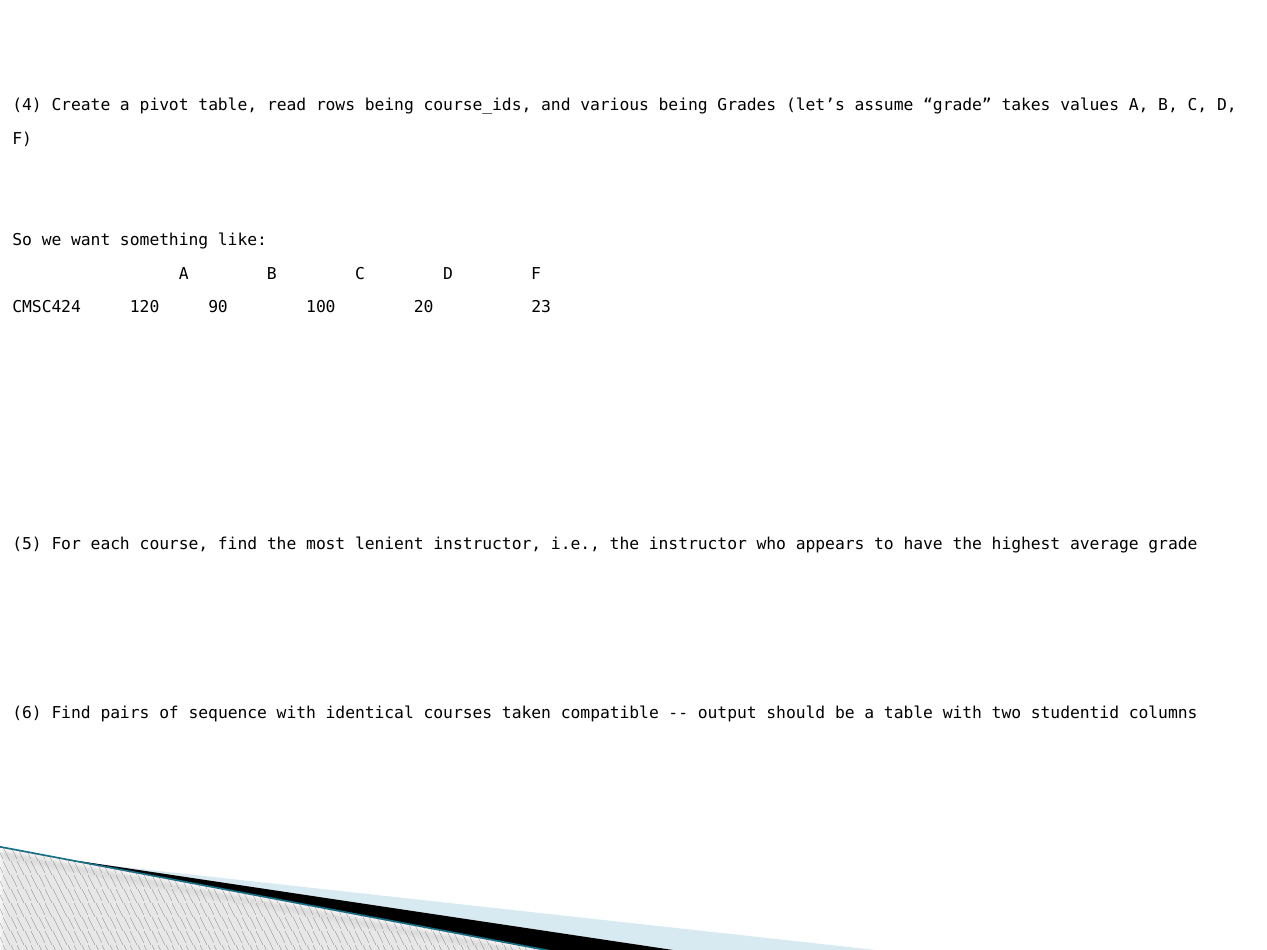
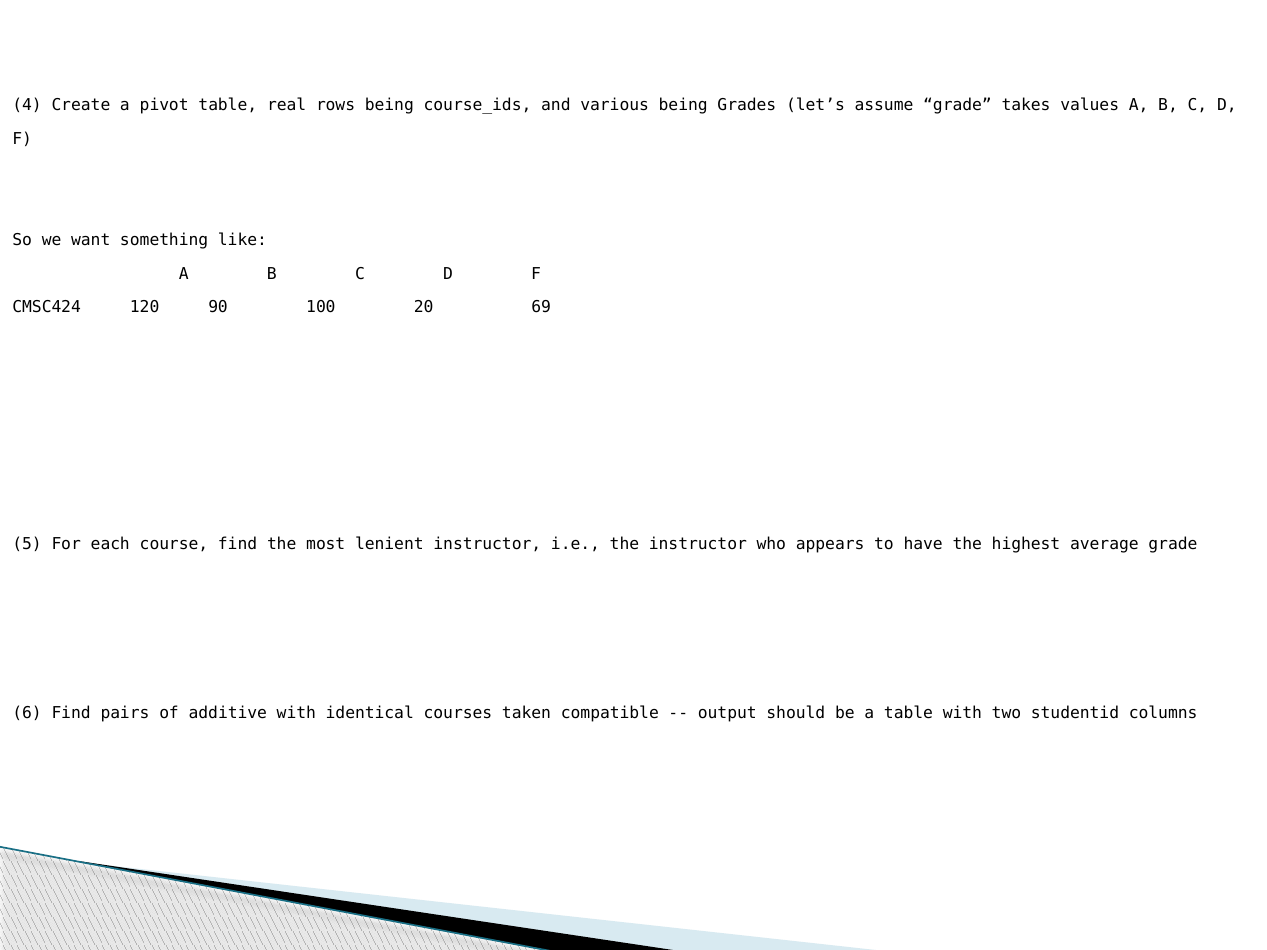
read: read -> real
23: 23 -> 69
sequence: sequence -> additive
